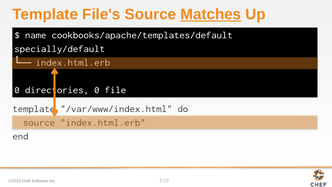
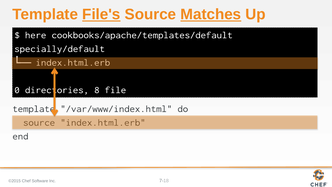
File's underline: none -> present
name: name -> here
0 at (97, 90): 0 -> 8
